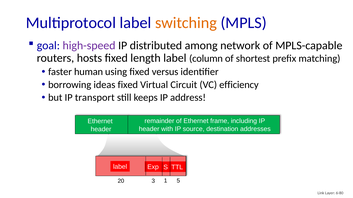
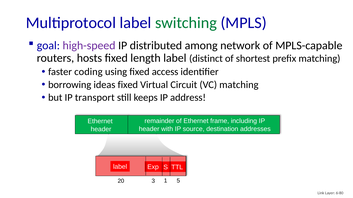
switching colour: orange -> green
column: column -> distinct
human: human -> coding
versus: versus -> access
VC efficiency: efficiency -> matching
